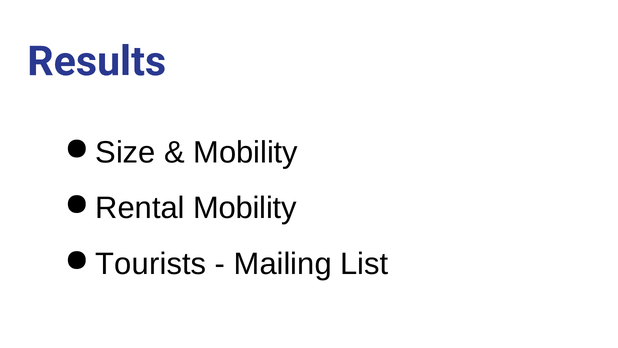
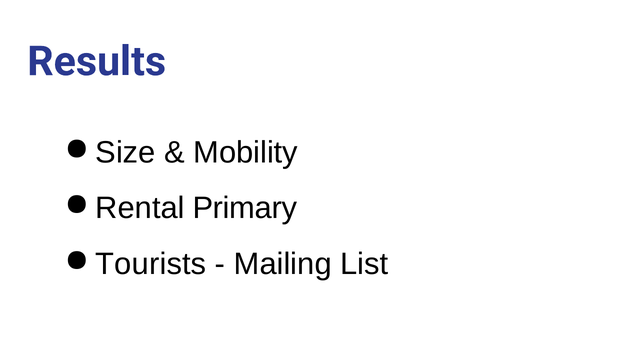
Rental Mobility: Mobility -> Primary
